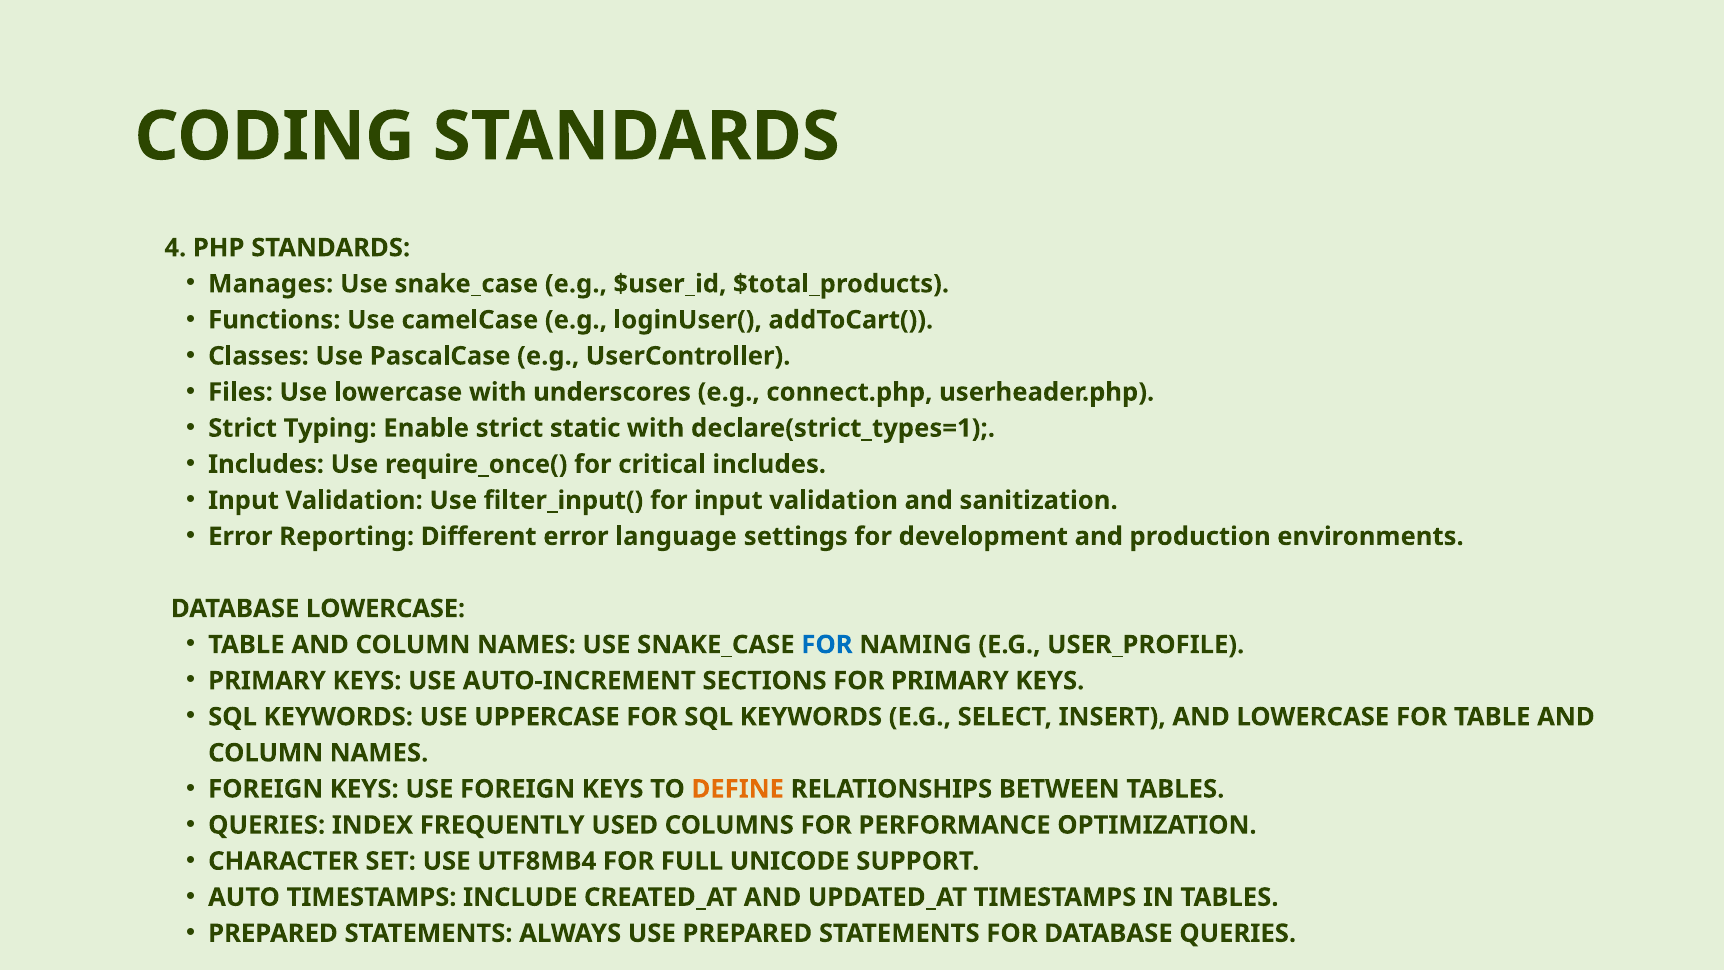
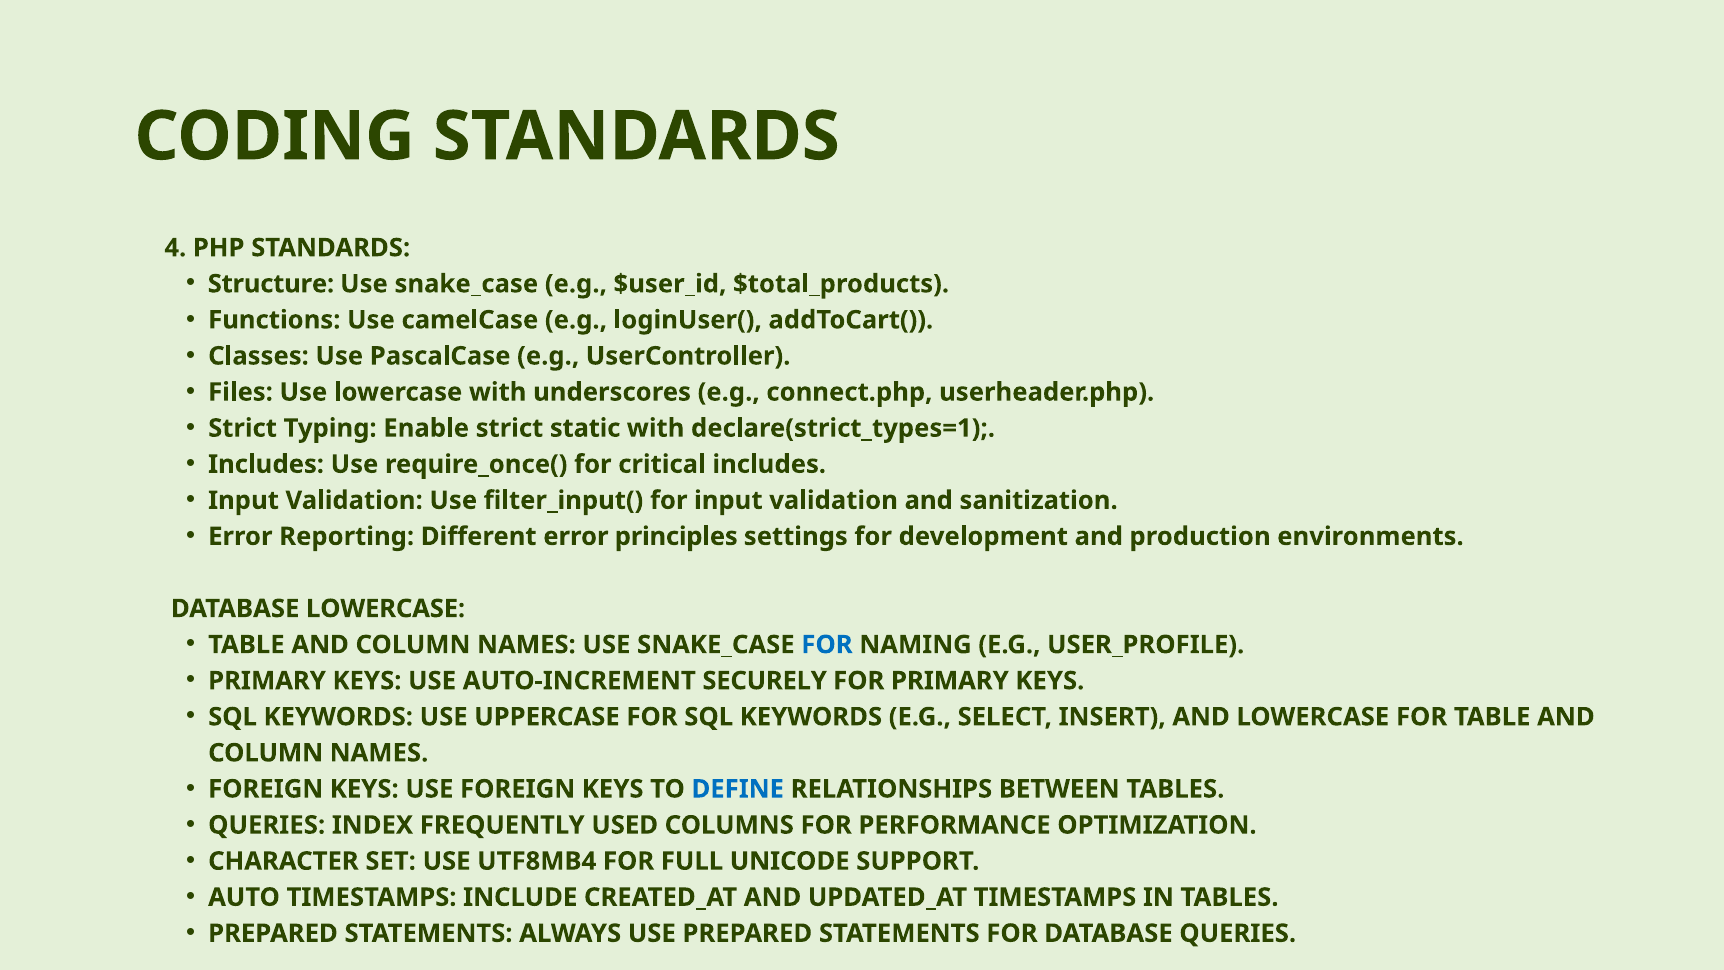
Manages: Manages -> Structure
language: language -> principles
SECTIONS: SECTIONS -> SECURELY
DEFINE colour: orange -> blue
